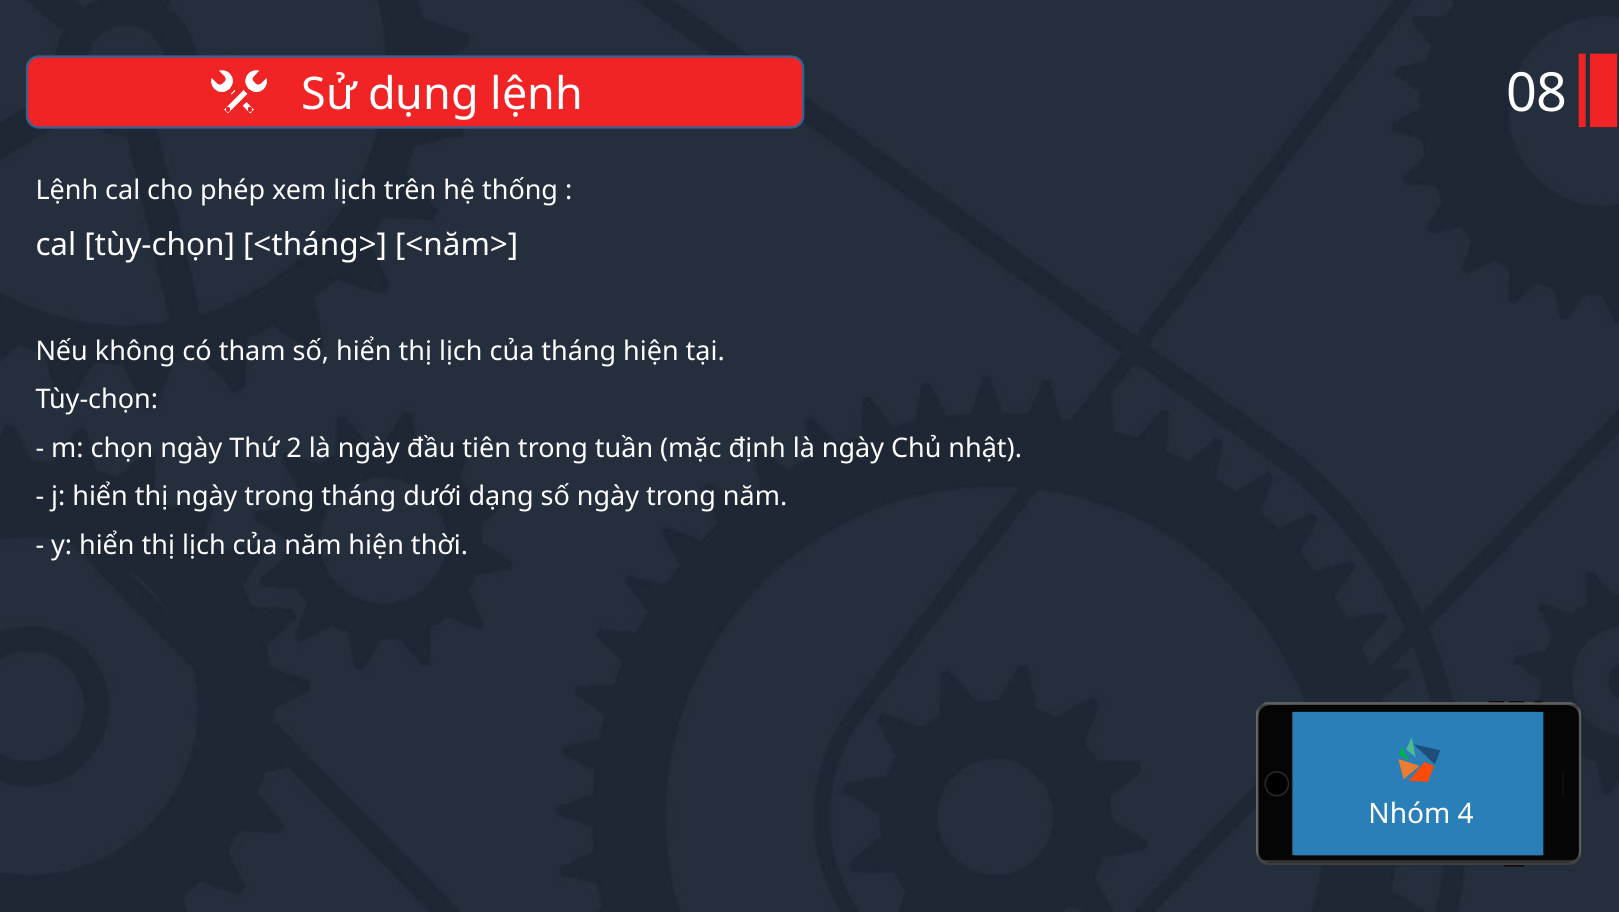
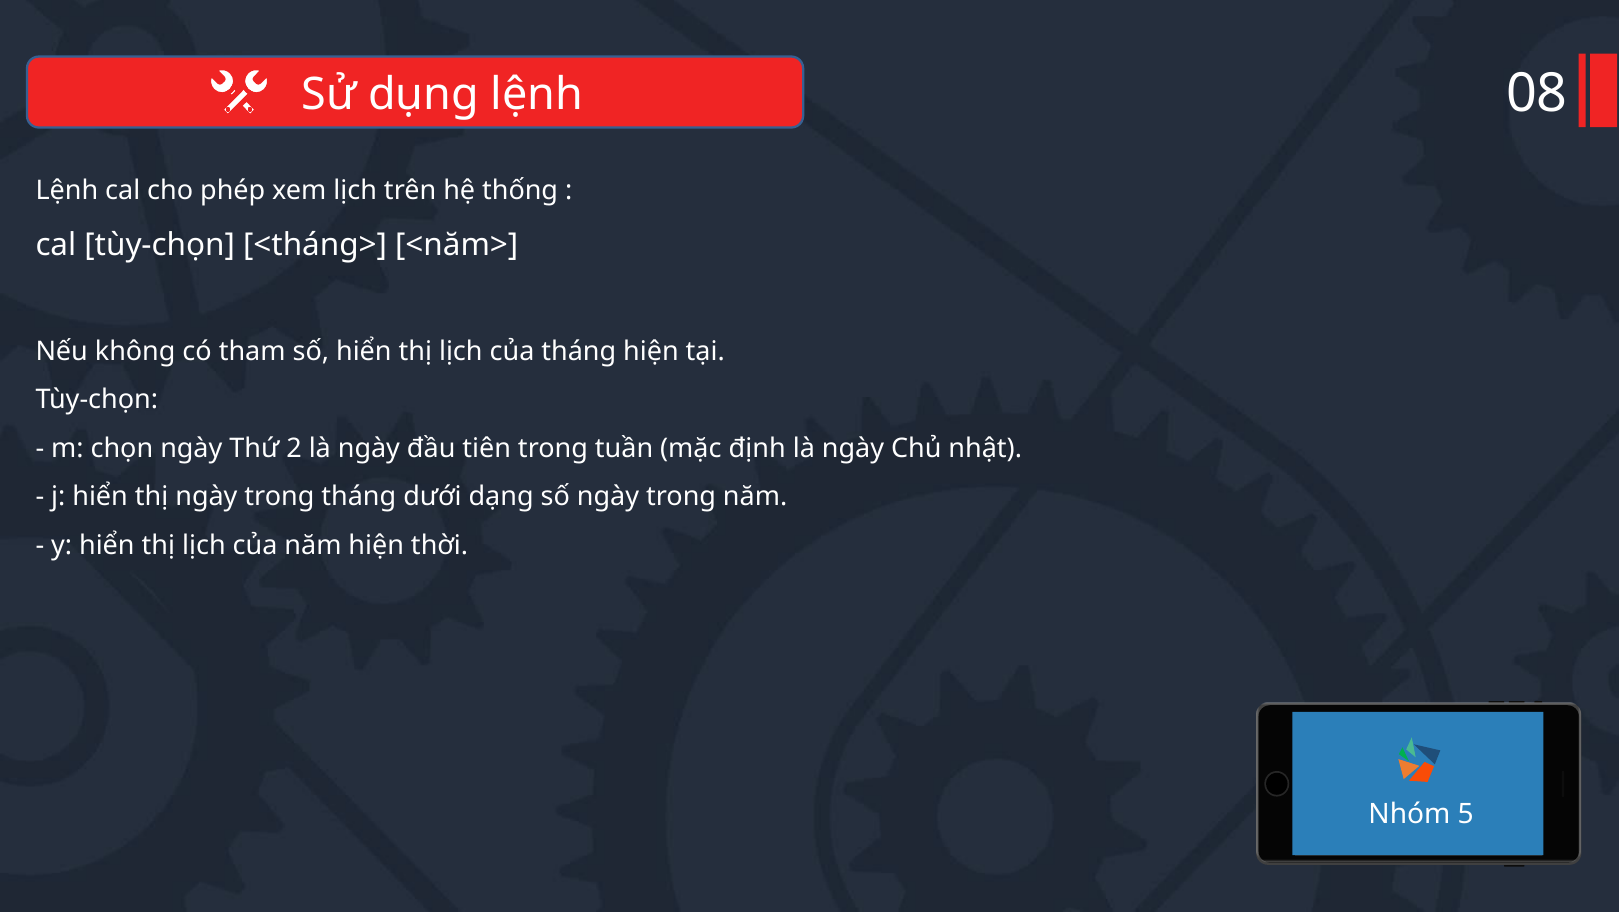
4: 4 -> 5
